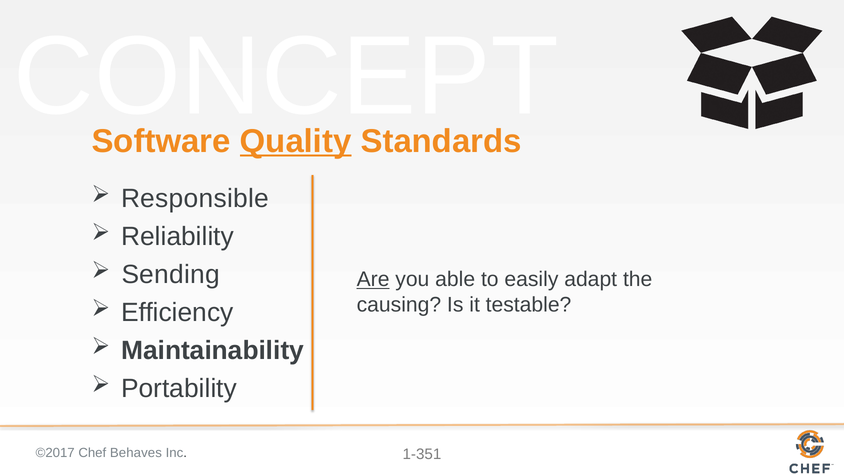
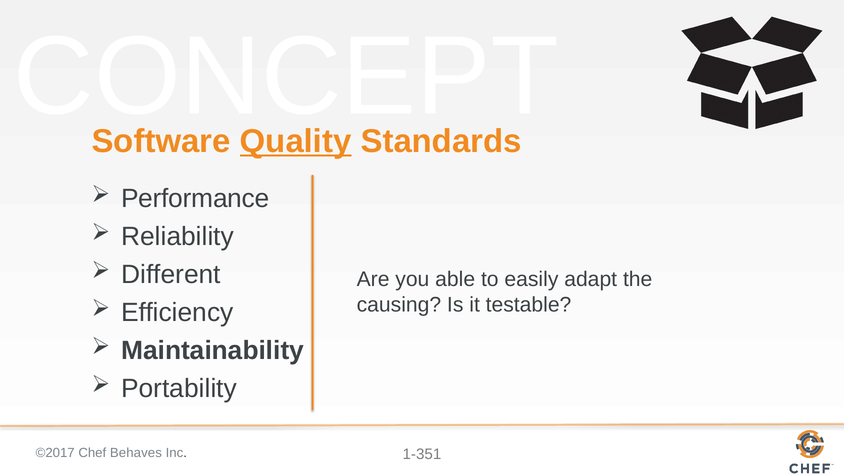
Responsible: Responsible -> Performance
Sending: Sending -> Different
Are underline: present -> none
